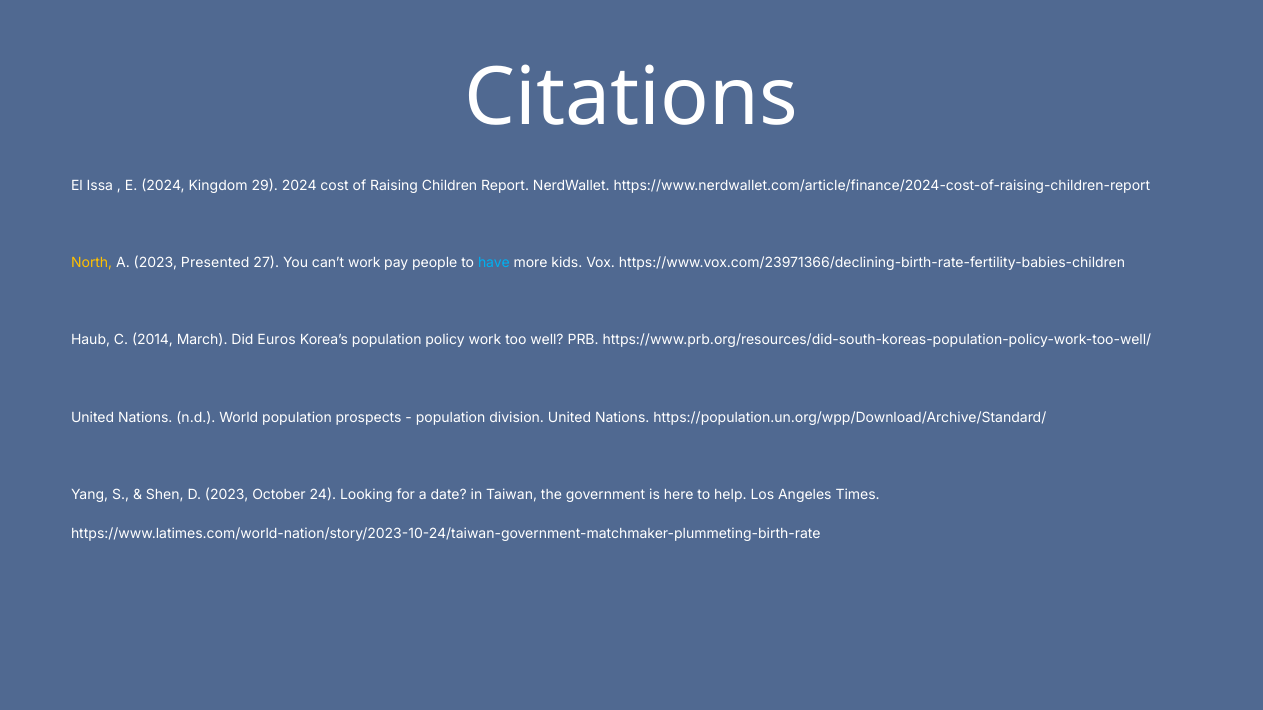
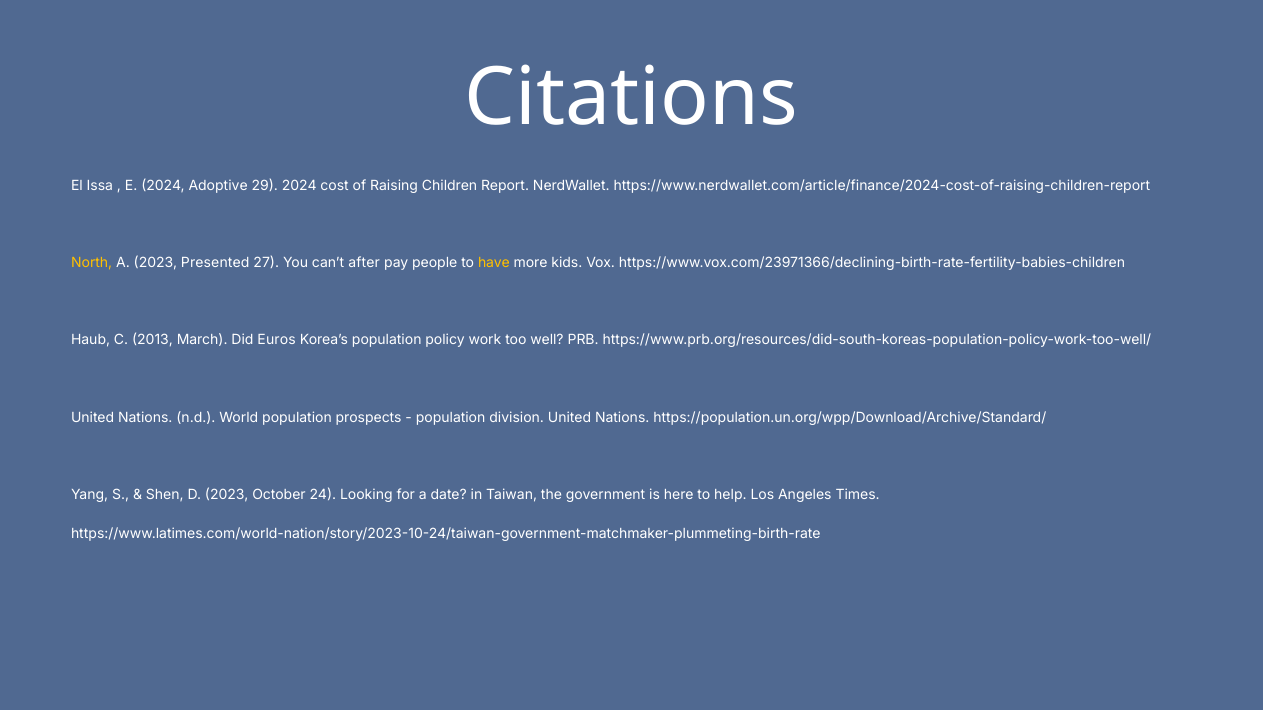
Kingdom: Kingdom -> Adoptive
can’t work: work -> after
have colour: light blue -> yellow
2014: 2014 -> 2013
